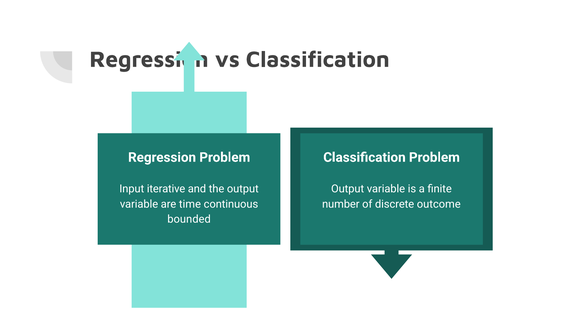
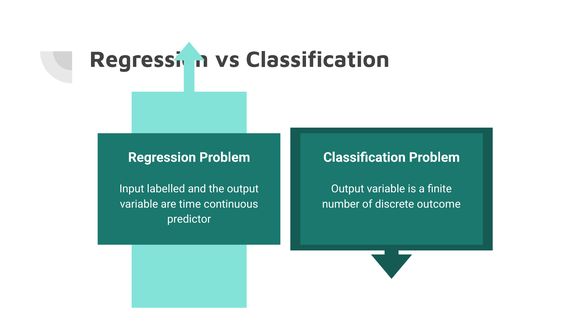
iterative: iterative -> labelled
bounded: bounded -> predictor
